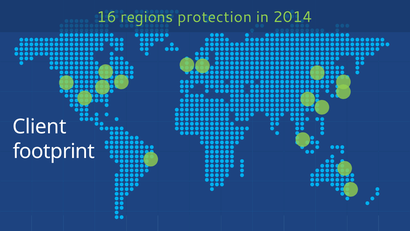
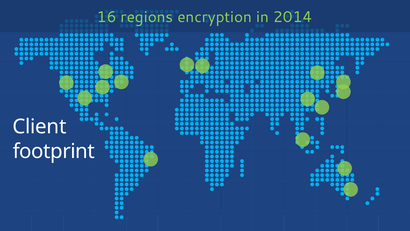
protection: protection -> encryption
